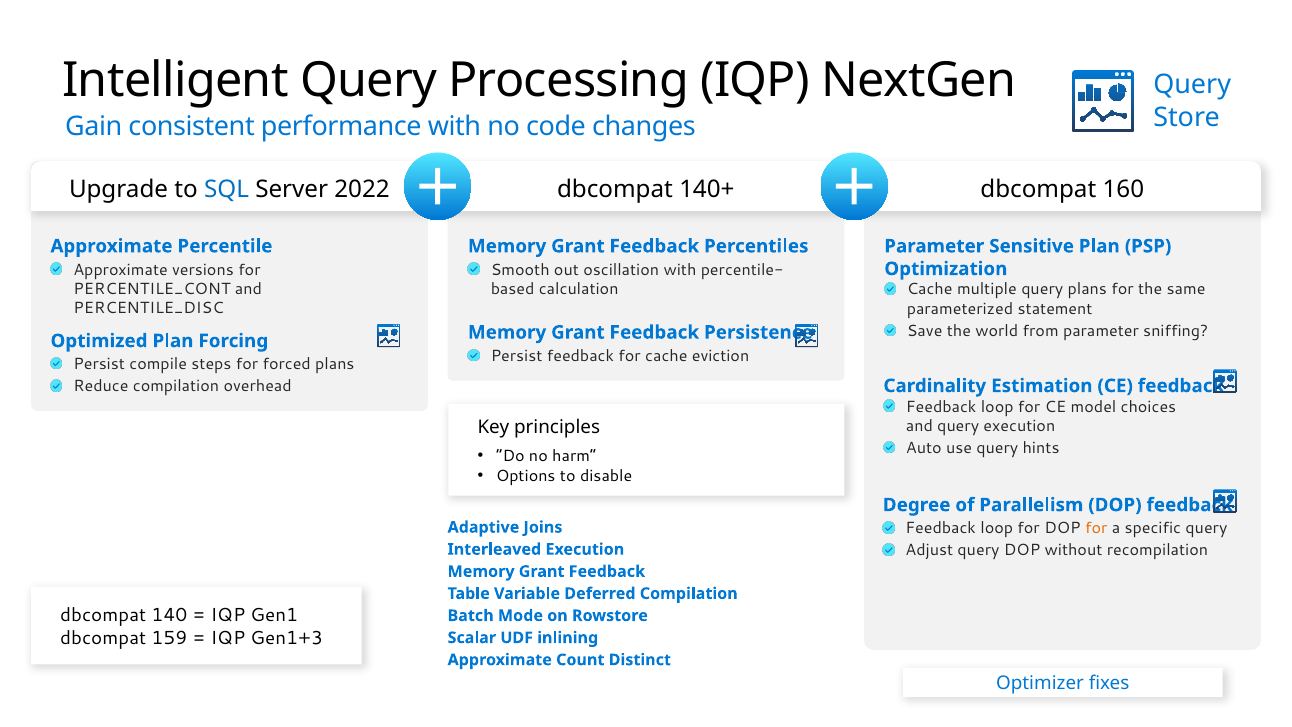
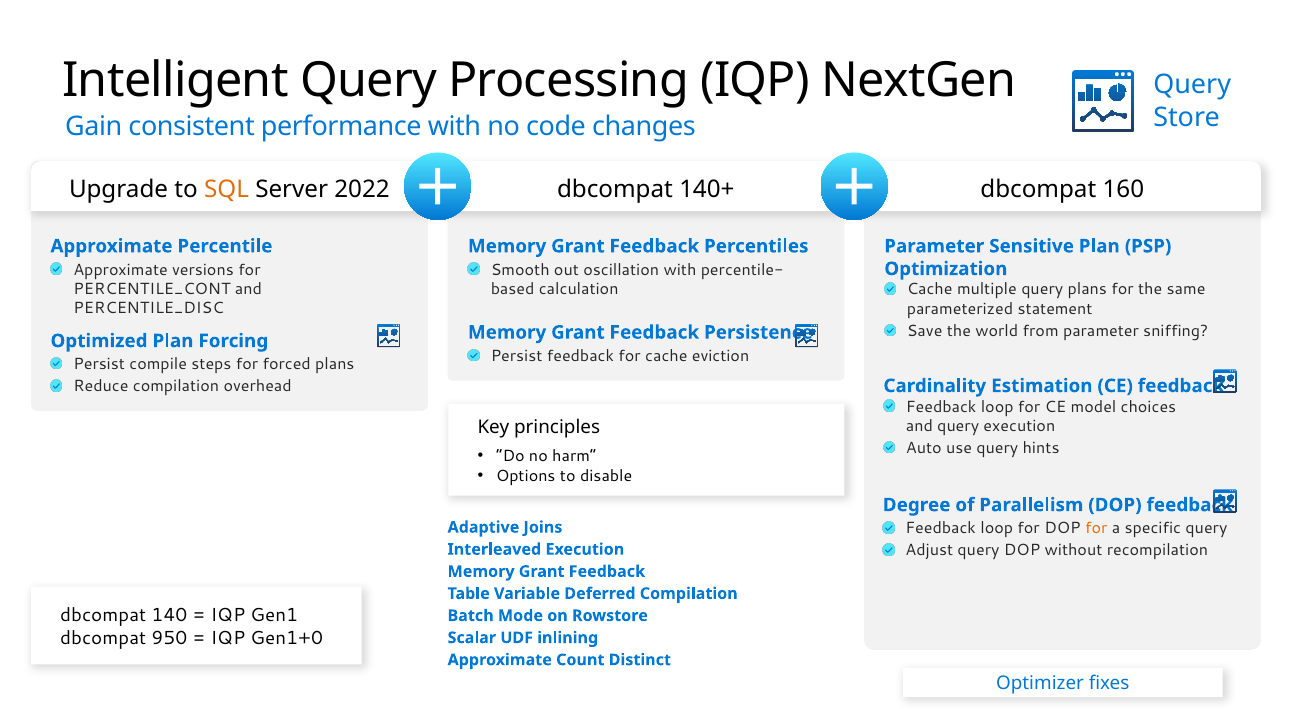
SQL colour: blue -> orange
159: 159 -> 950
Gen1+3: Gen1+3 -> Gen1+0
